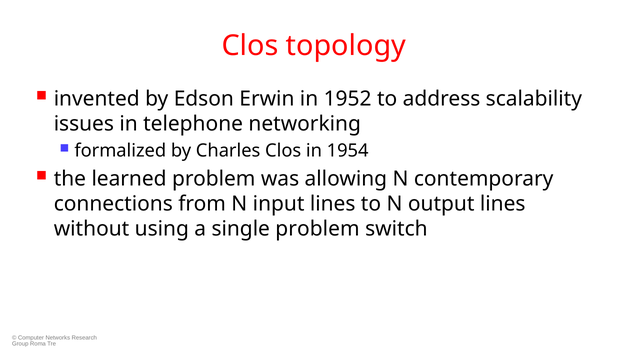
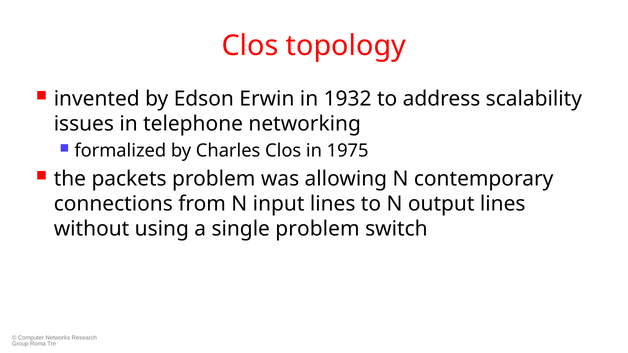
1952: 1952 -> 1932
1954: 1954 -> 1975
learned: learned -> packets
